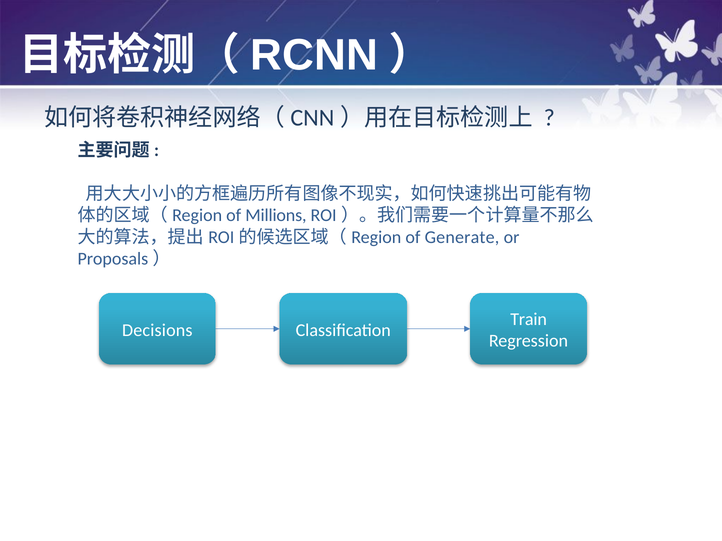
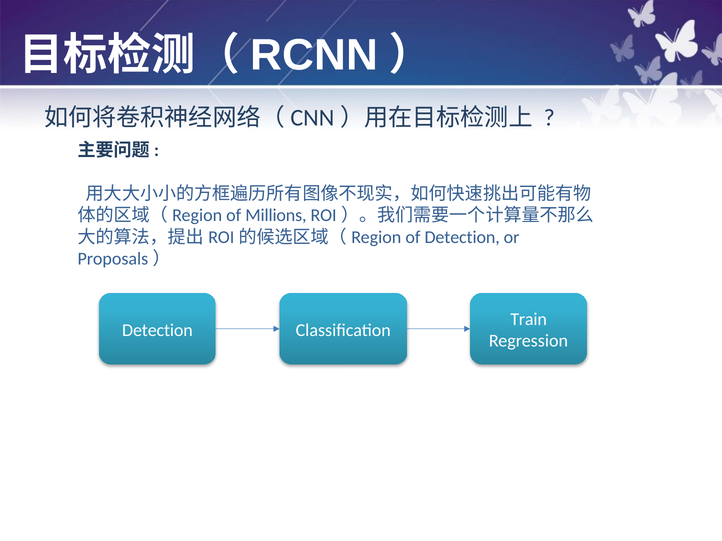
of Generate: Generate -> Detection
Decisions at (157, 330): Decisions -> Detection
